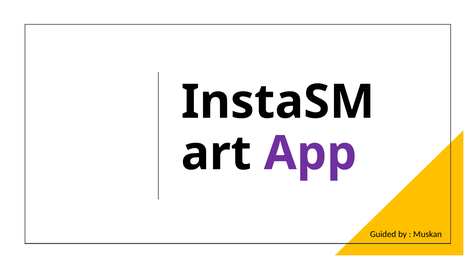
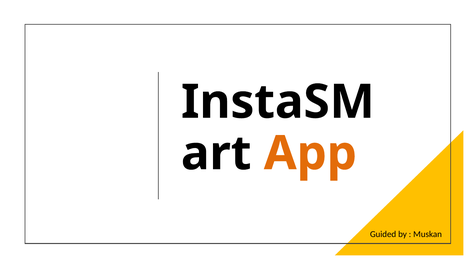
App colour: purple -> orange
